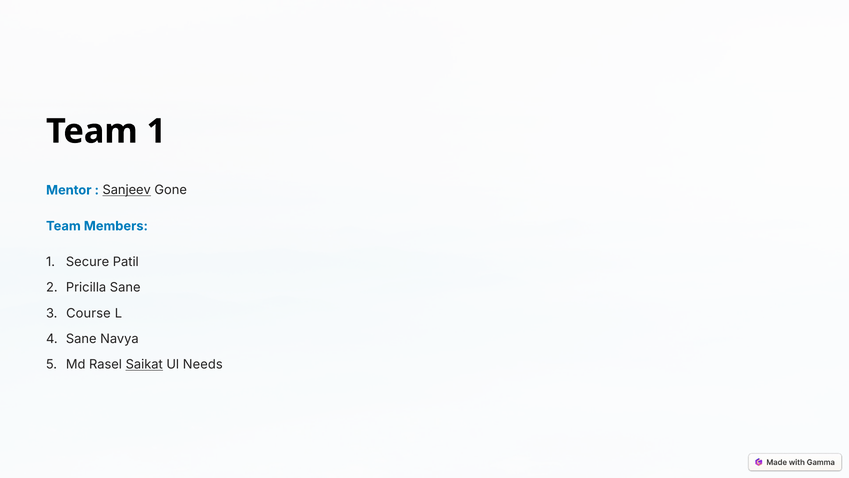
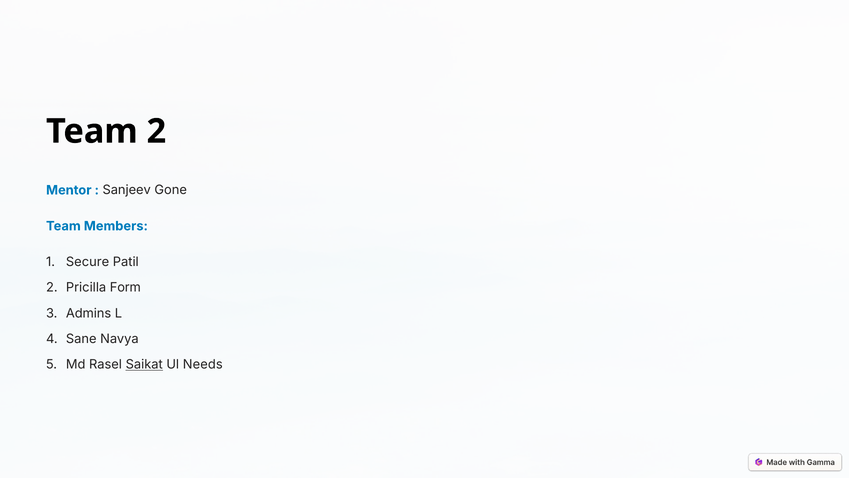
Team 1: 1 -> 2
Sanjeev underline: present -> none
Pricilla Sane: Sane -> Form
Course: Course -> Admins
